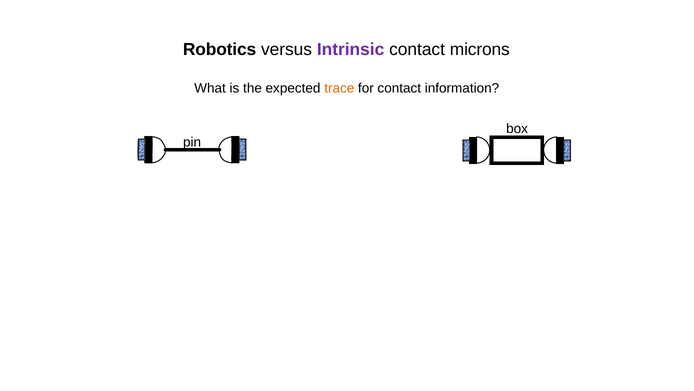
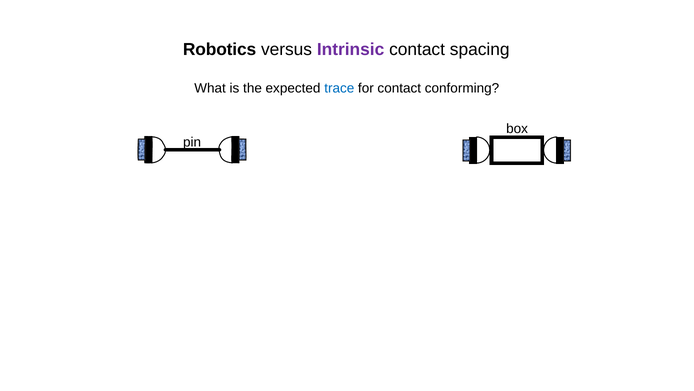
microns: microns -> spacing
trace colour: orange -> blue
information: information -> conforming
